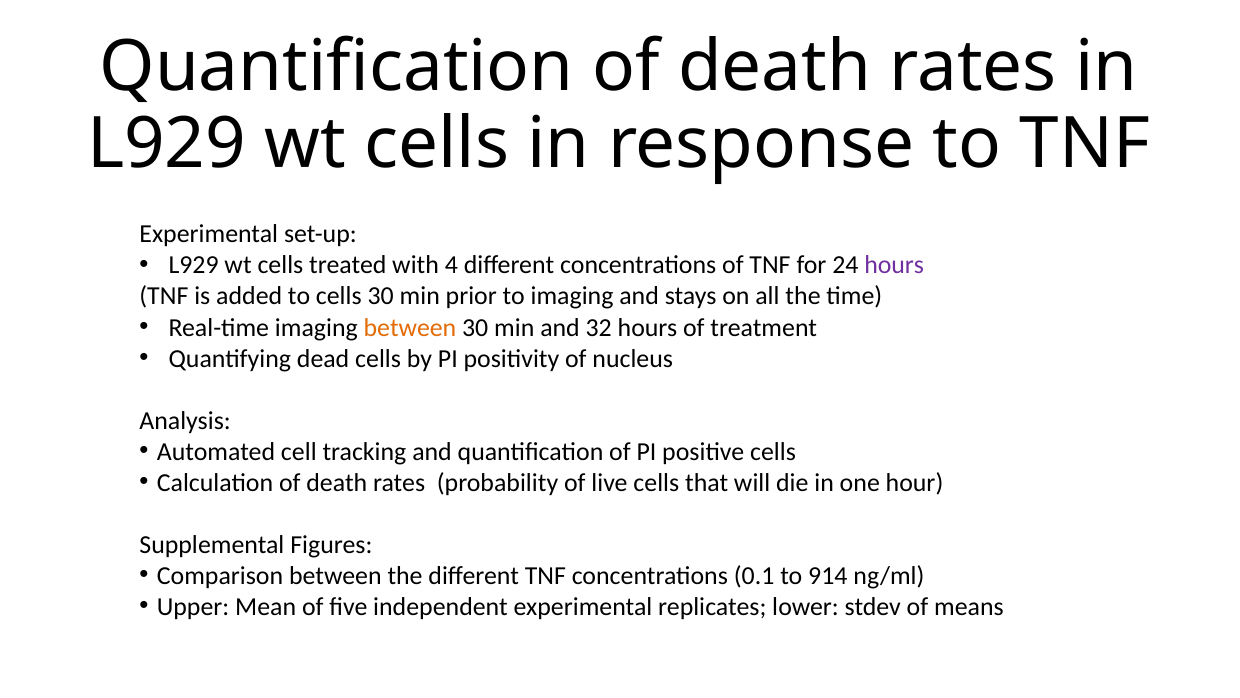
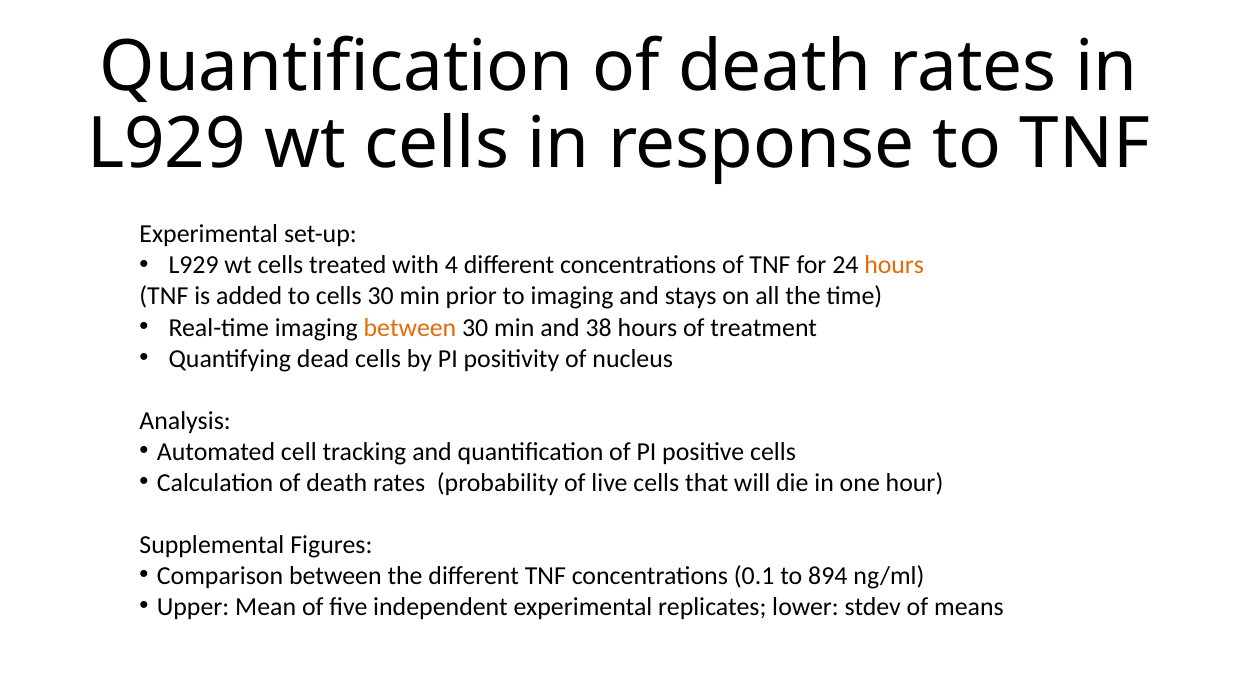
hours at (894, 265) colour: purple -> orange
32: 32 -> 38
914: 914 -> 894
